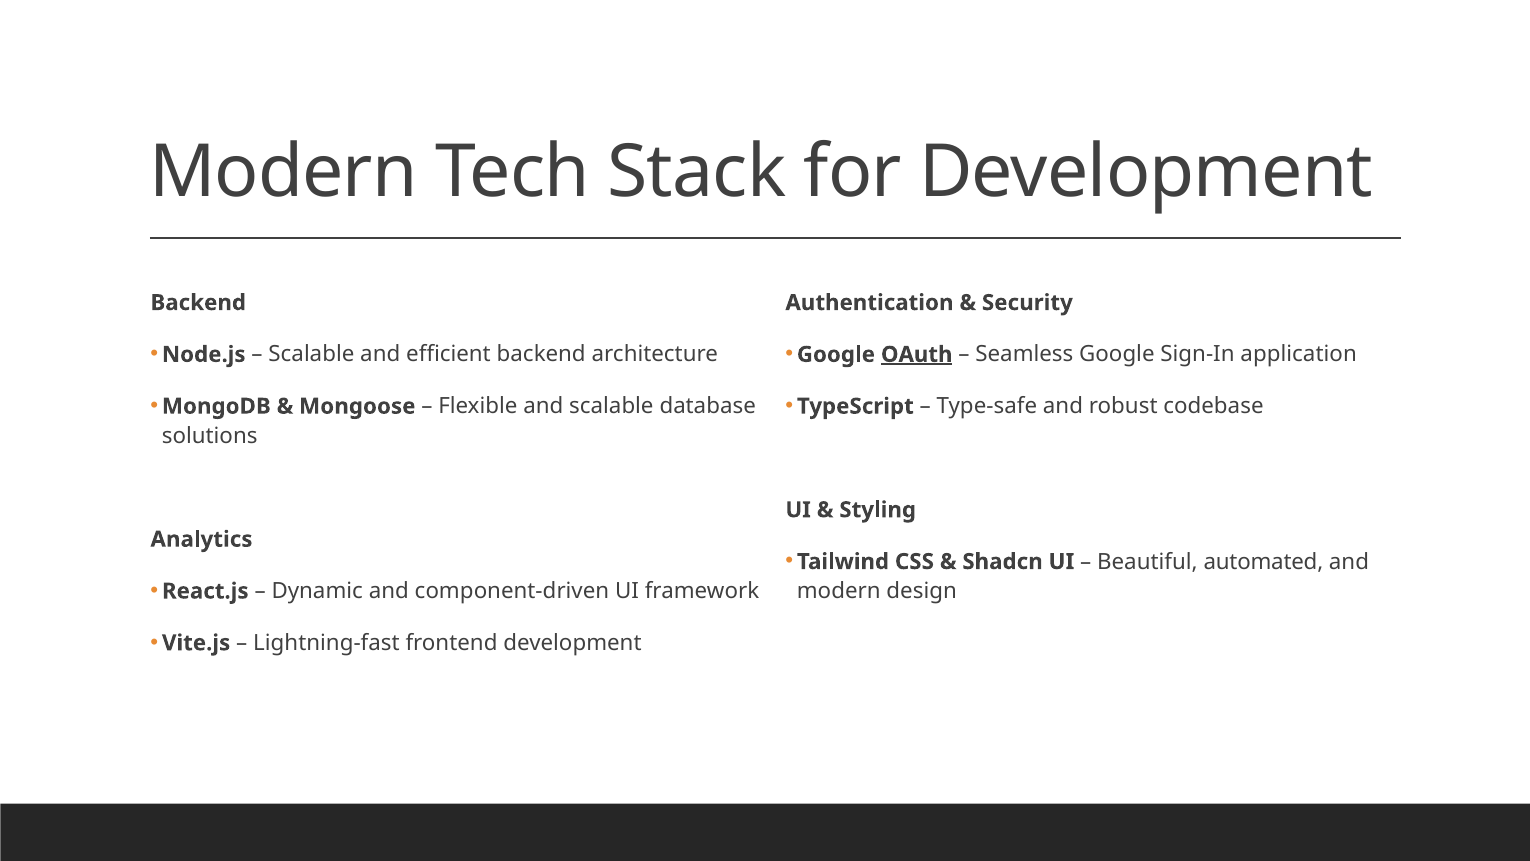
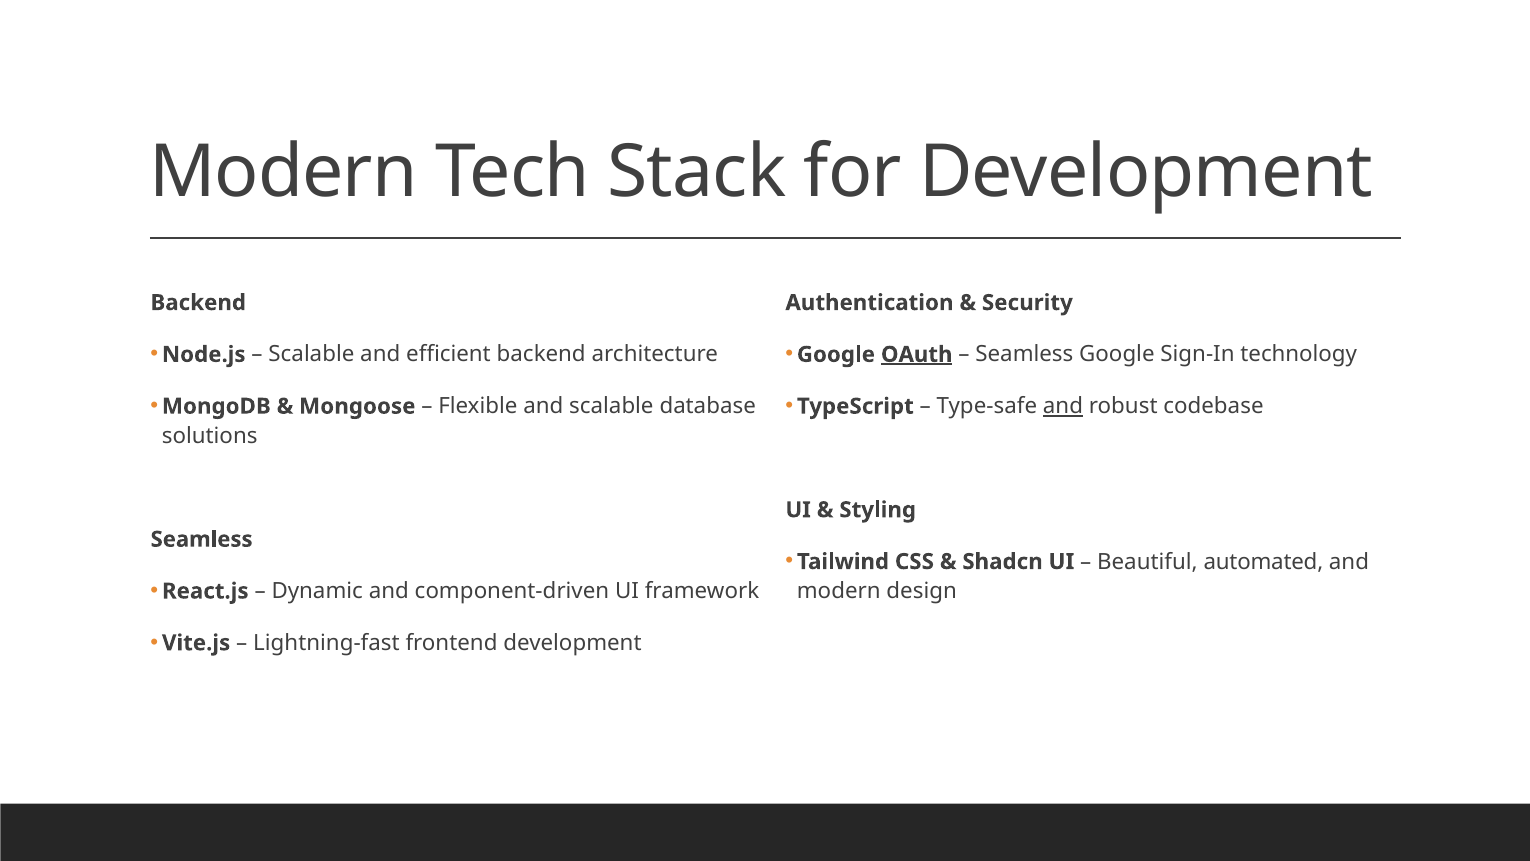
application: application -> technology
and at (1063, 406) underline: none -> present
Analytics at (201, 539): Analytics -> Seamless
